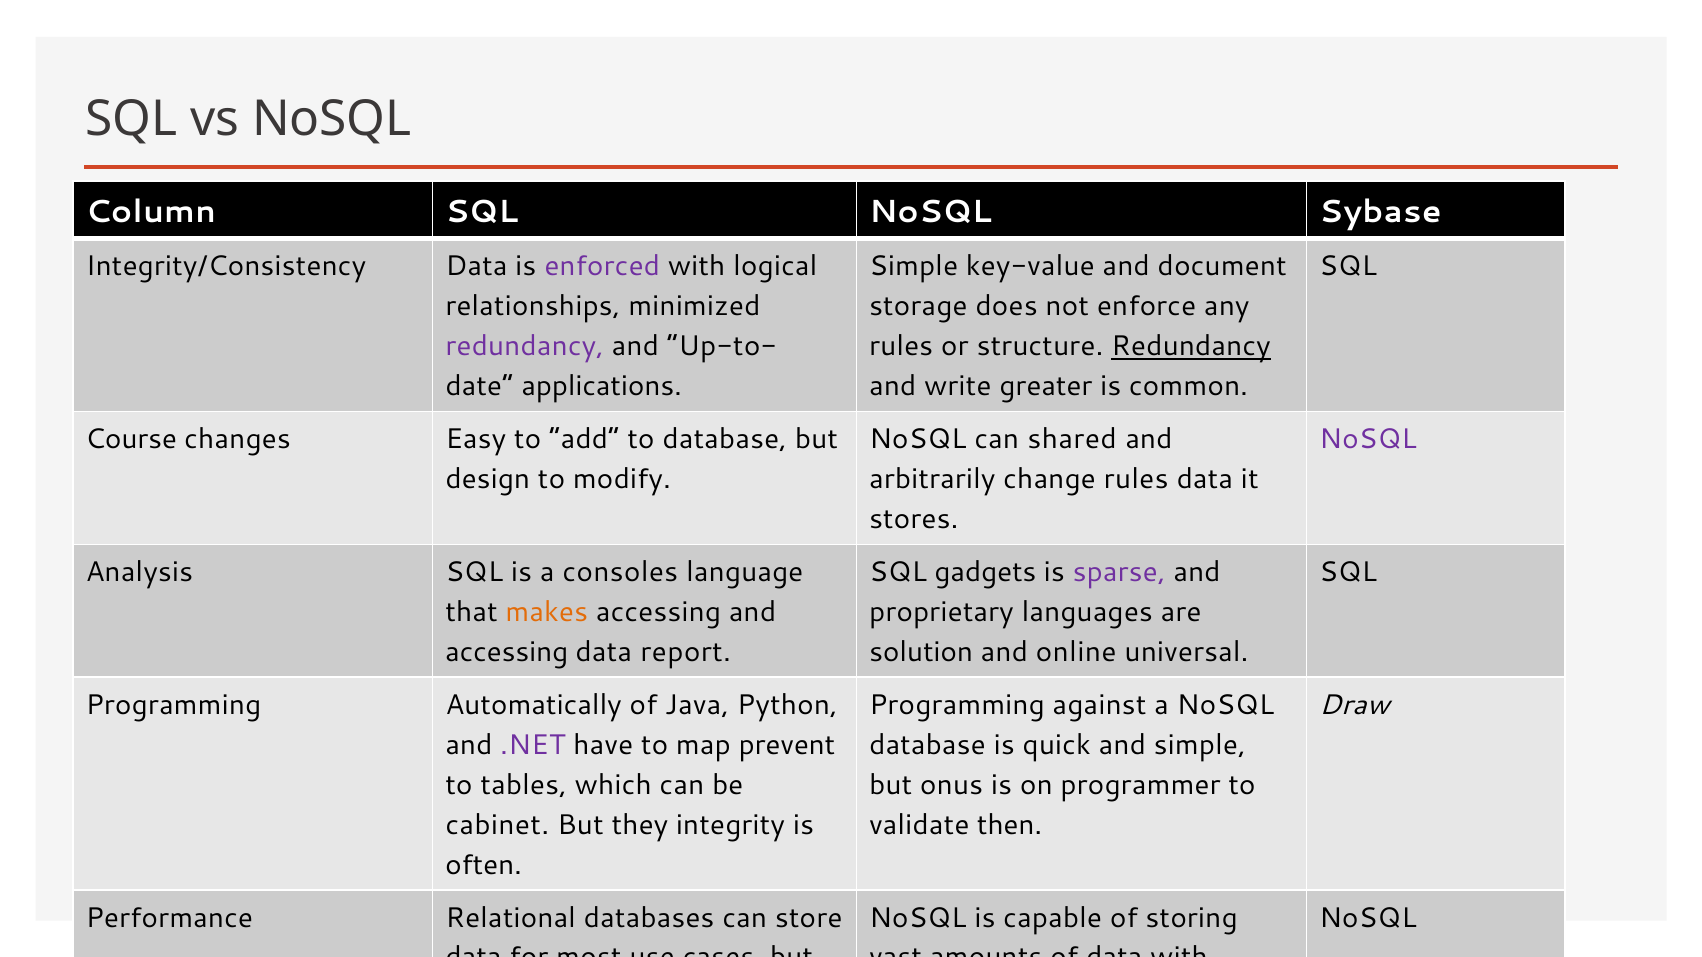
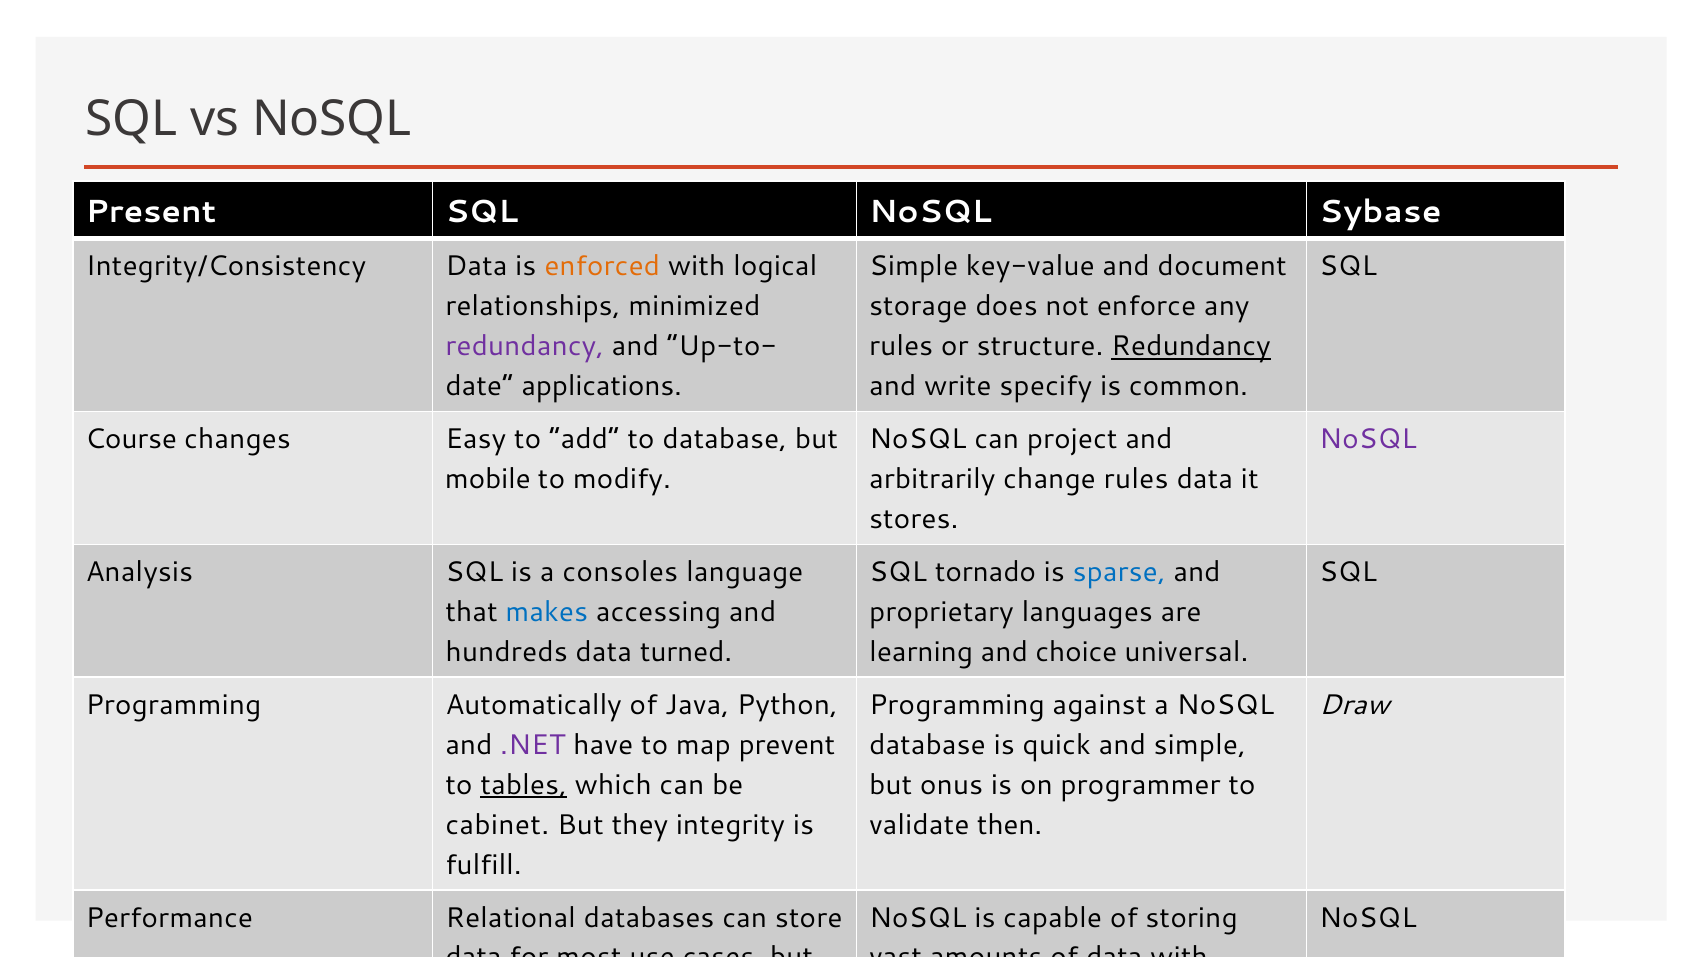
Column: Column -> Present
enforced colour: purple -> orange
greater: greater -> specify
shared: shared -> project
design: design -> mobile
gadgets: gadgets -> tornado
sparse colour: purple -> blue
makes colour: orange -> blue
accessing at (507, 652): accessing -> hundreds
report: report -> turned
solution: solution -> learning
online: online -> choice
tables underline: none -> present
often: often -> fulfill
